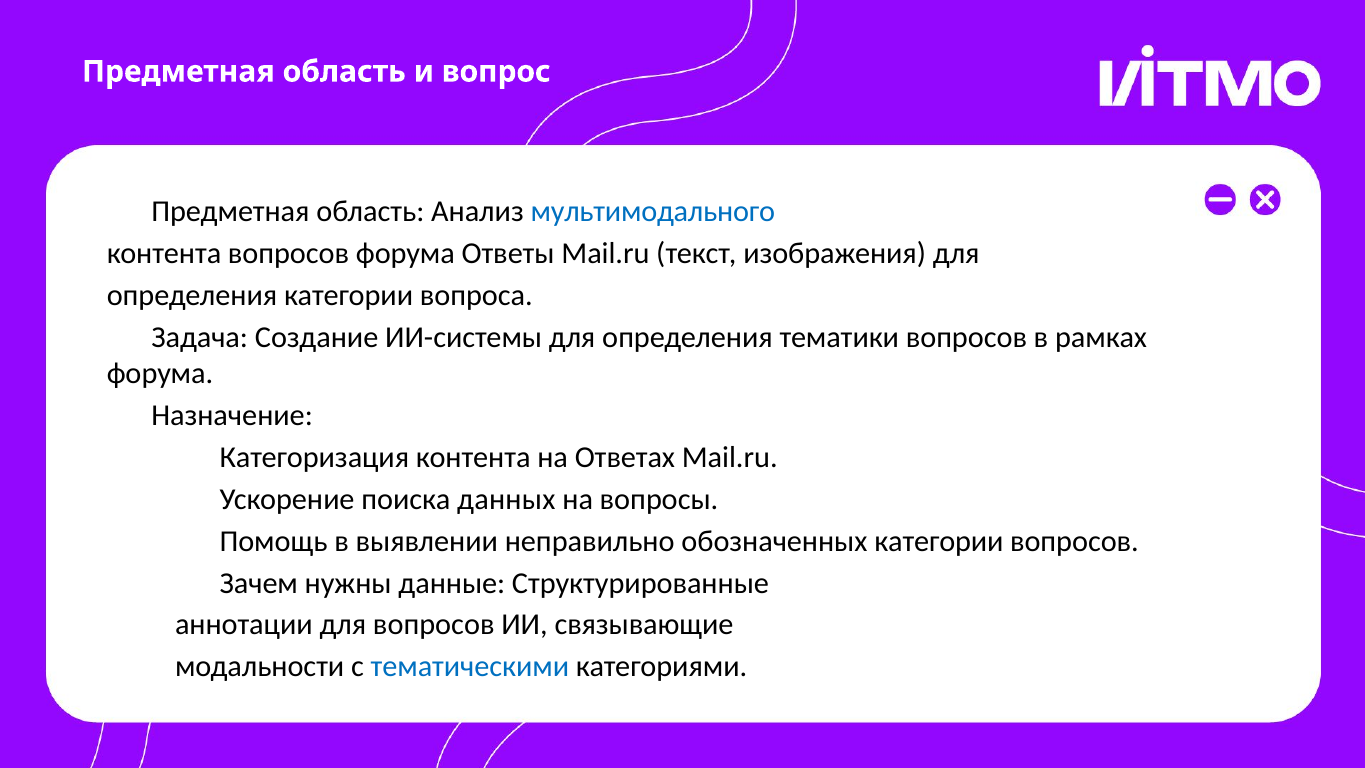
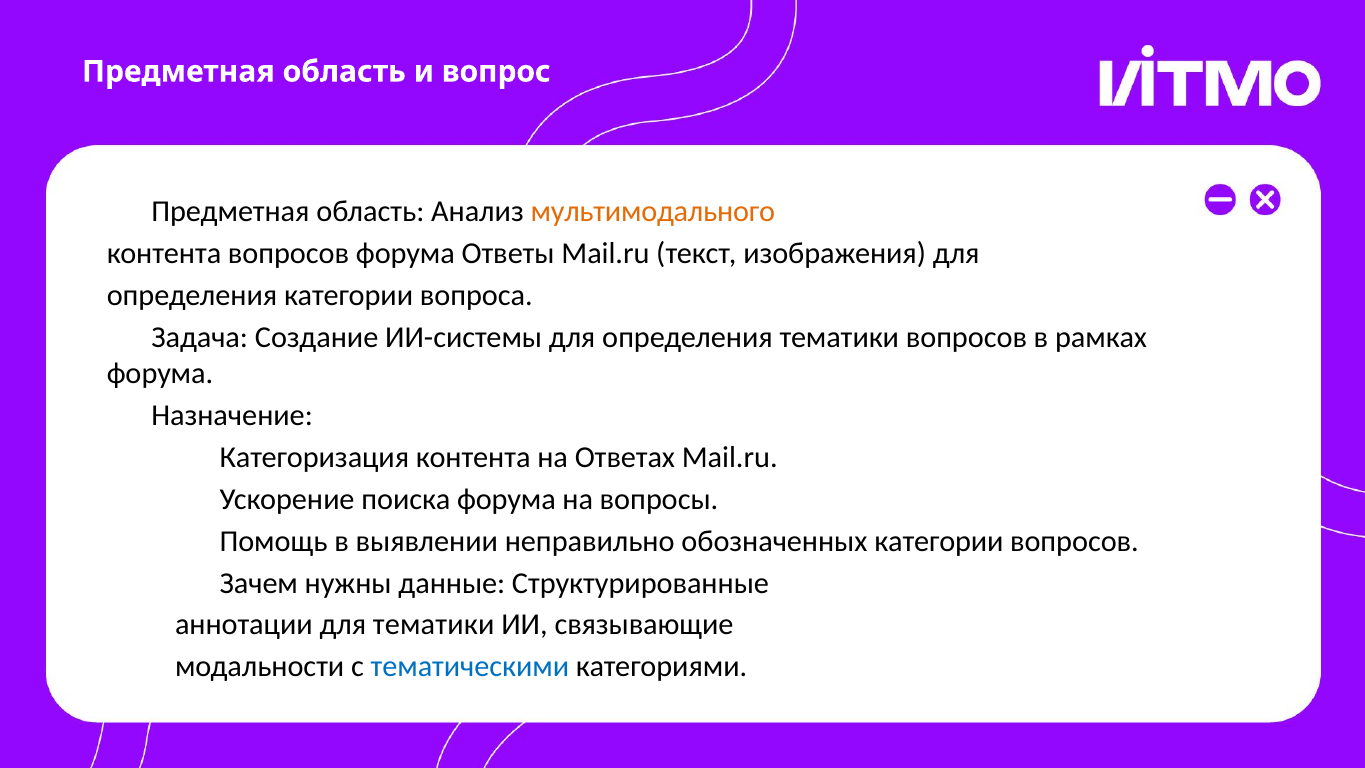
мультимодального colour: blue -> orange
поиска данных: данных -> форума
для вопросов: вопросов -> тематики
